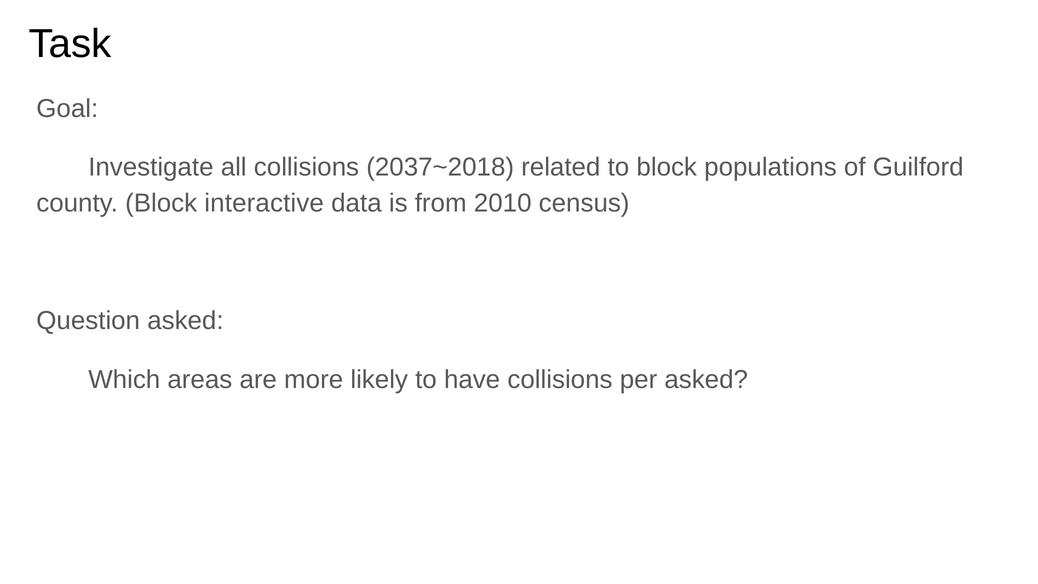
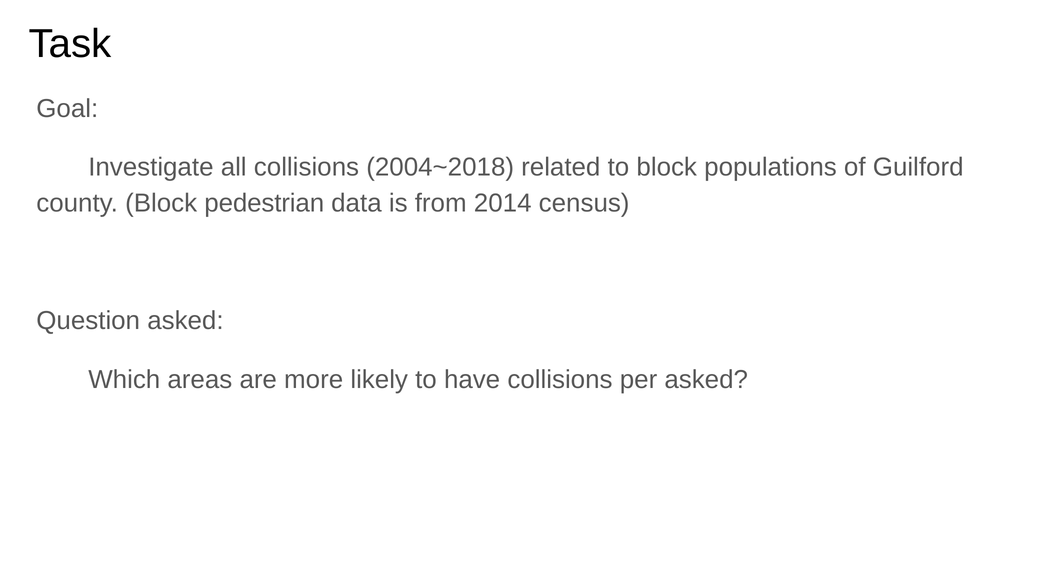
2037~2018: 2037~2018 -> 2004~2018
interactive: interactive -> pedestrian
2010: 2010 -> 2014
